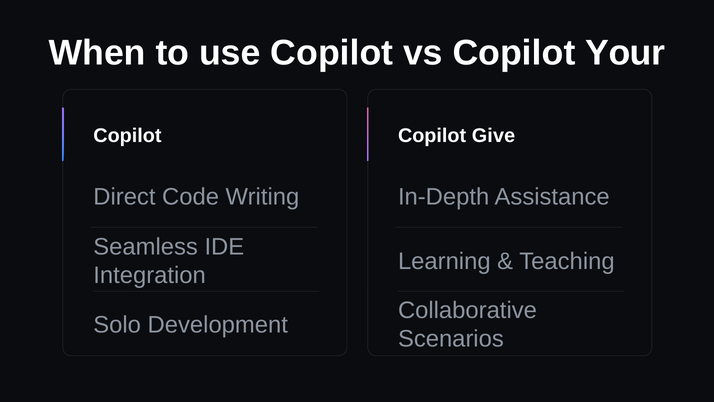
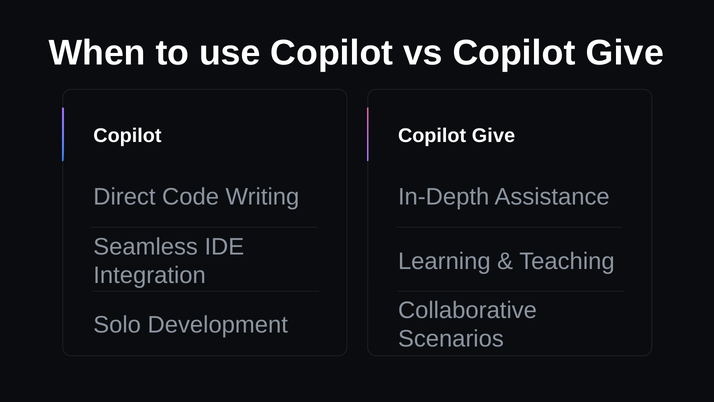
vs Copilot Your: Your -> Give
